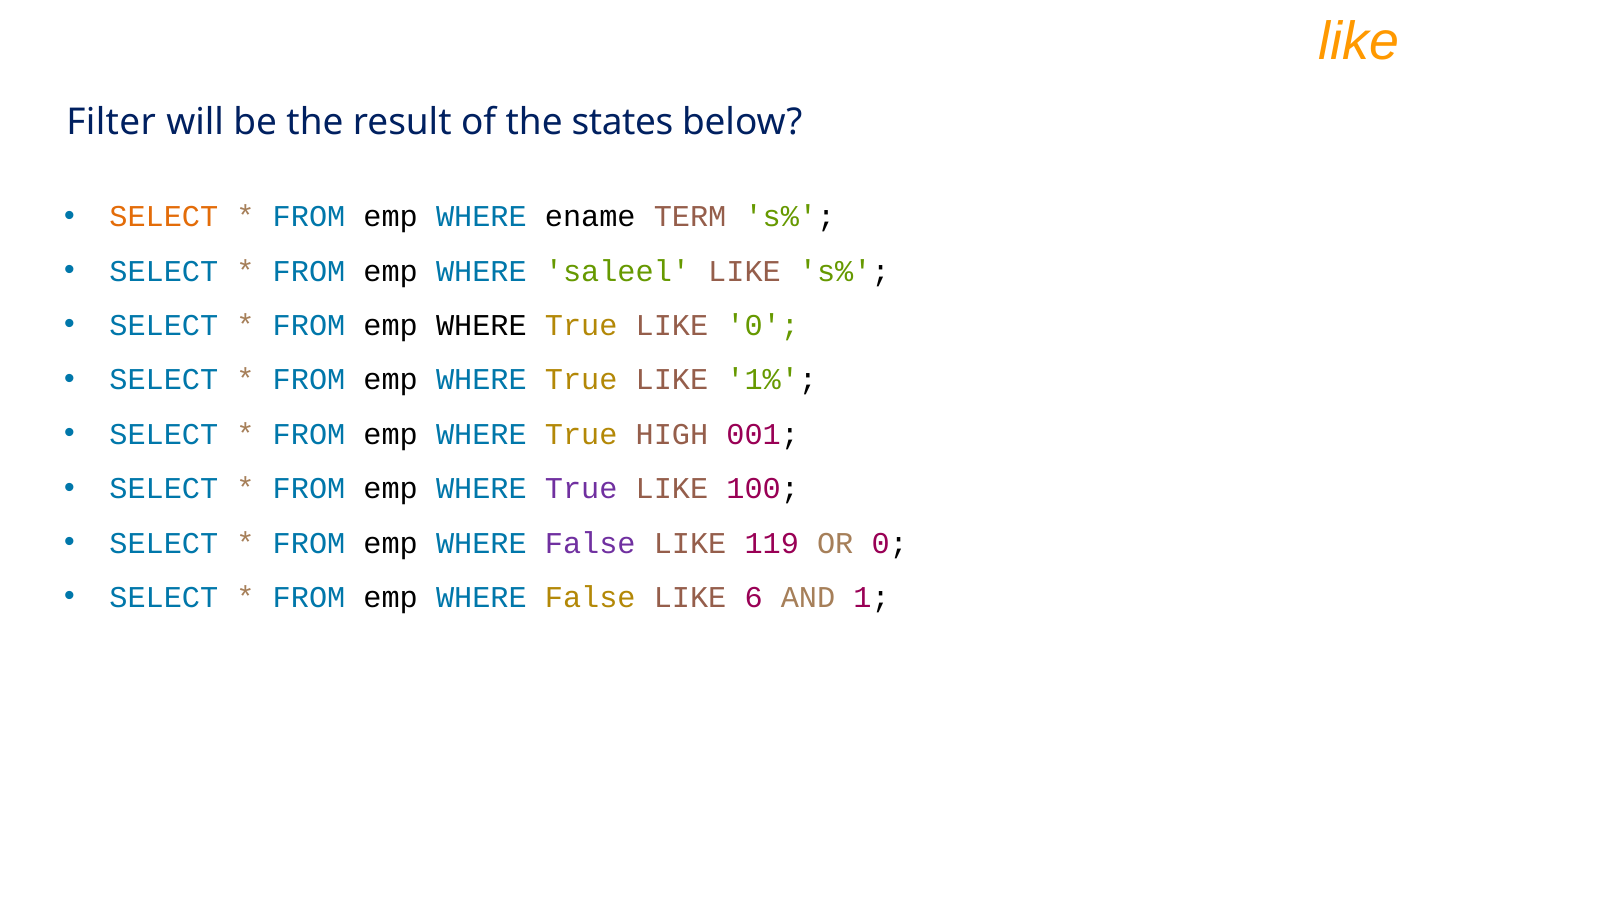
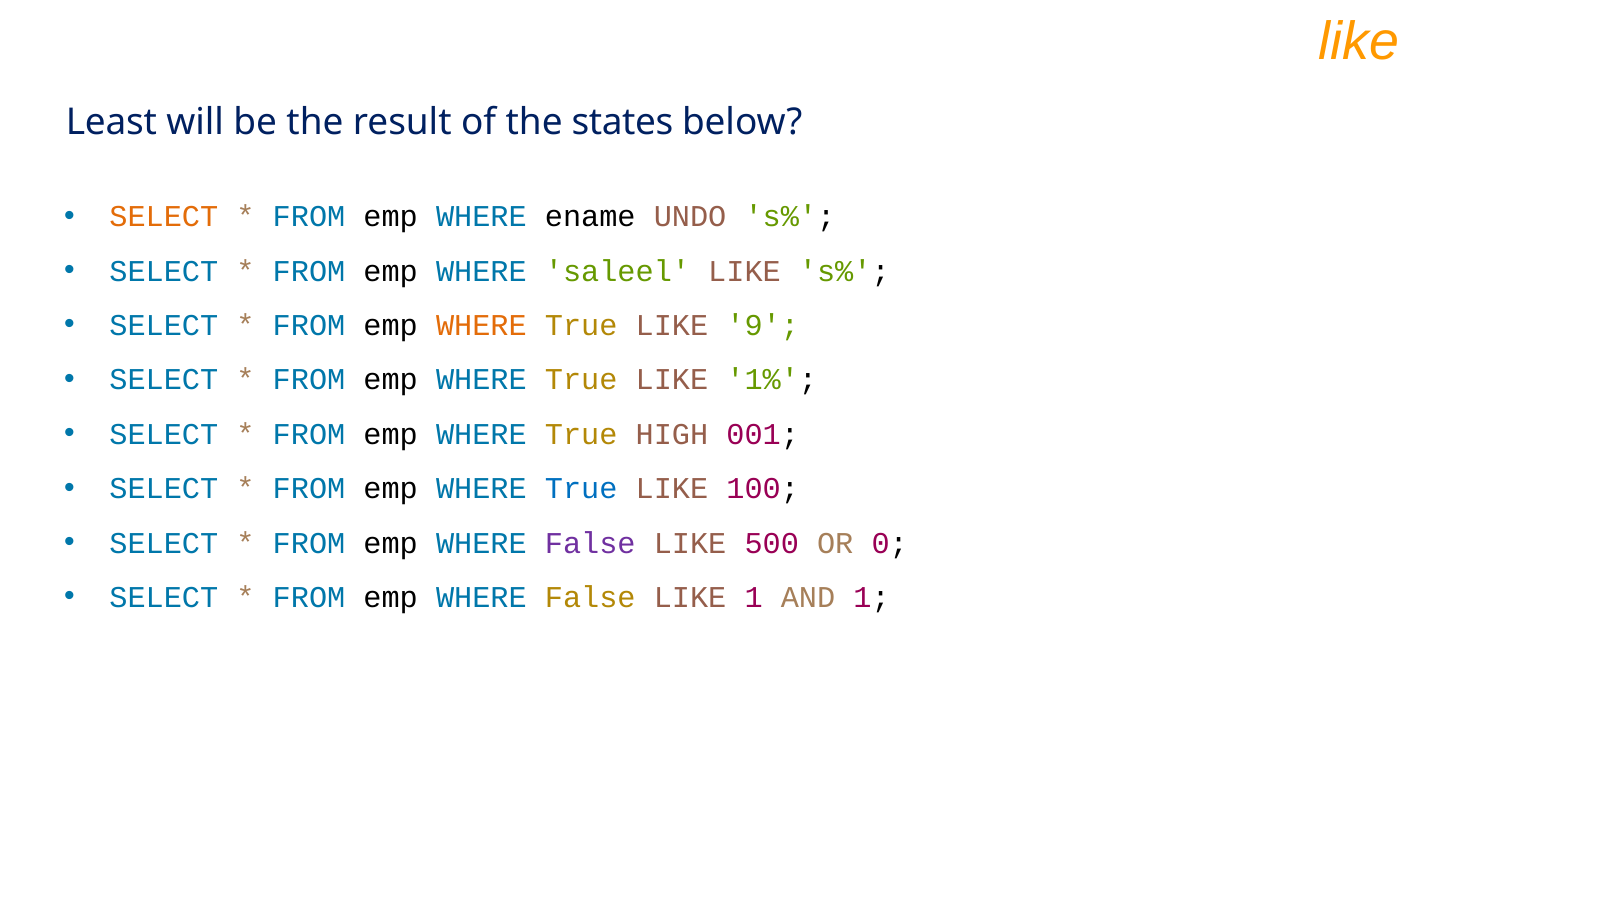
Filter: Filter -> Least
TERM: TERM -> UNDO
WHERE at (481, 326) colour: black -> orange
LIKE 0: 0 -> 9
True at (581, 489) colour: purple -> blue
119: 119 -> 500
LIKE 6: 6 -> 1
